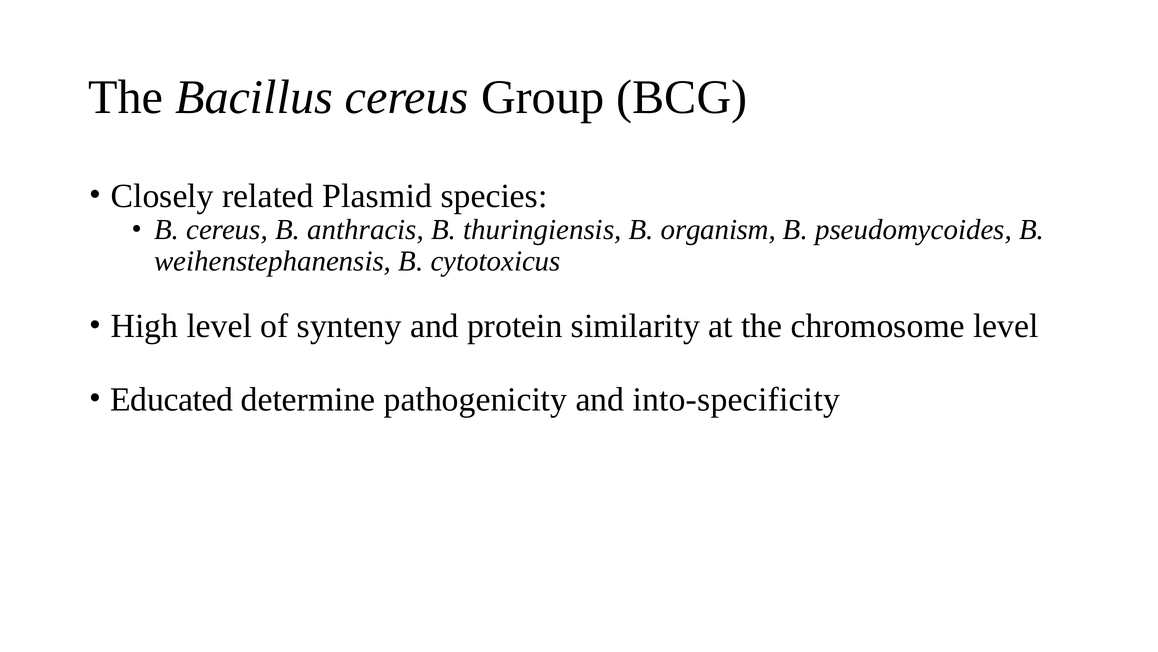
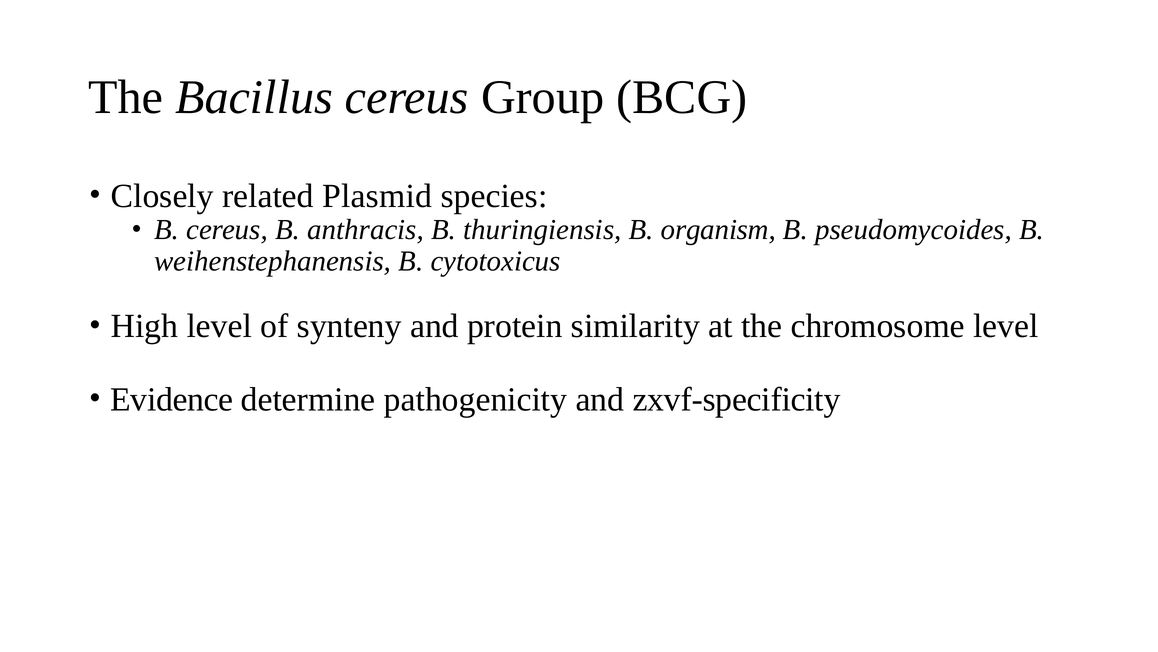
Educated: Educated -> Evidence
into-specificity: into-specificity -> zxvf-specificity
